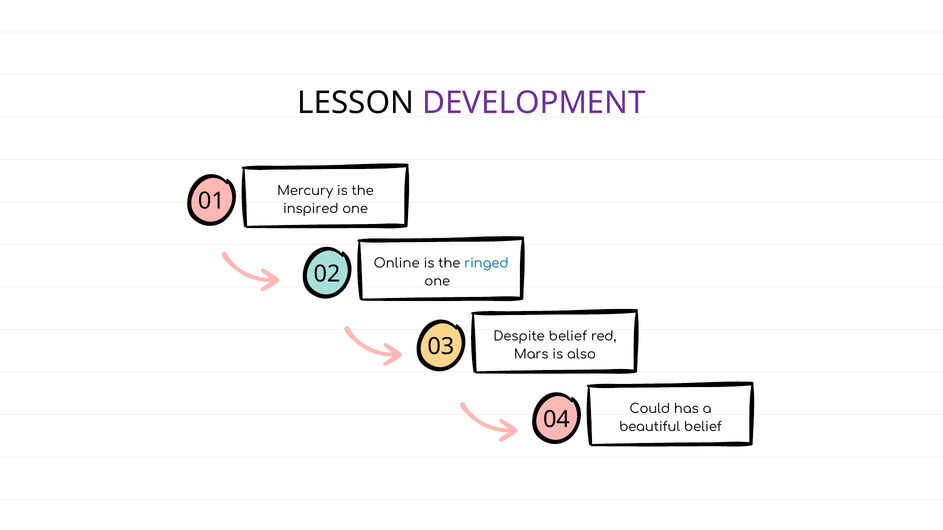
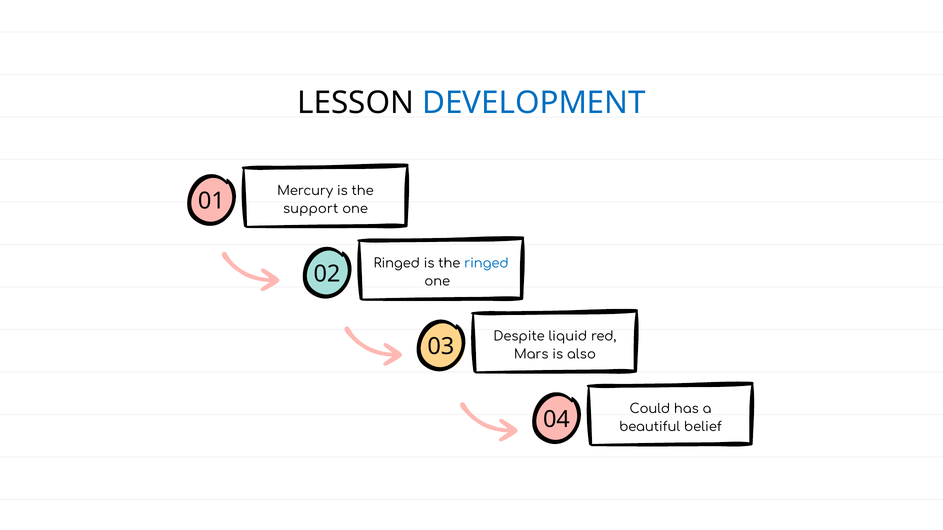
DEVELOPMENT colour: purple -> blue
inspired: inspired -> support
Online at (397, 264): Online -> Ringed
Despite belief: belief -> liquid
